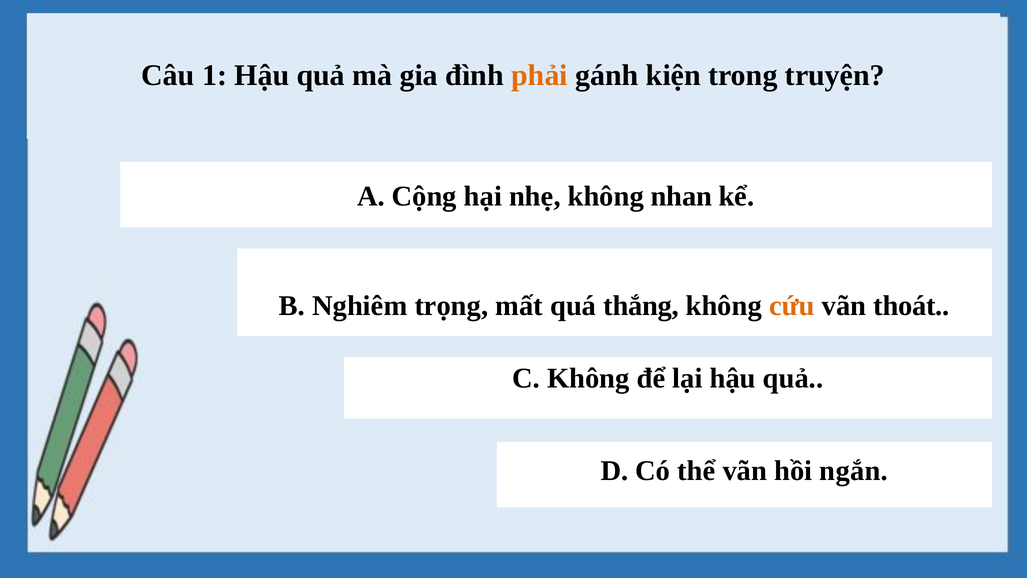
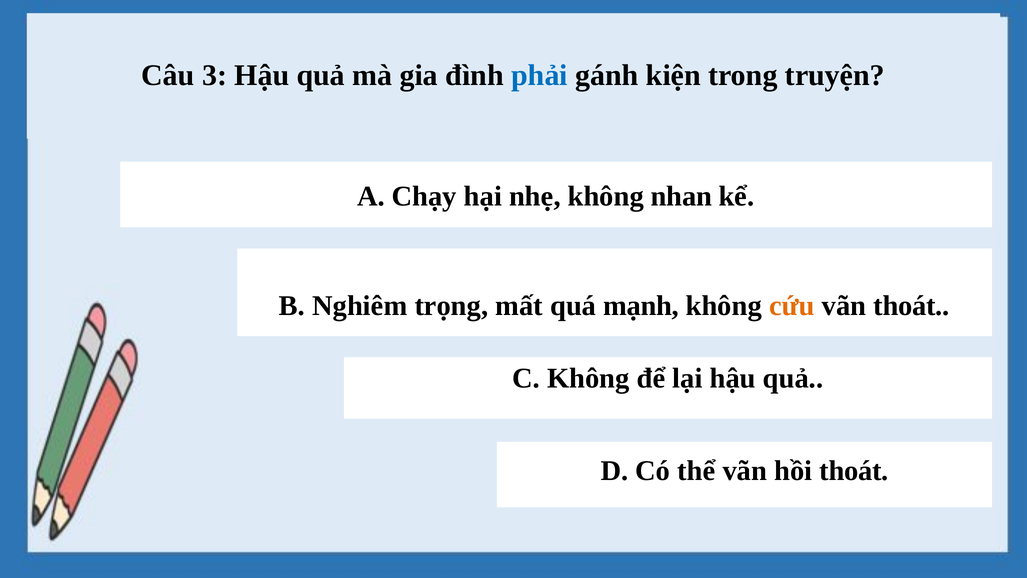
1: 1 -> 3
phải colour: orange -> blue
Cộng: Cộng -> Chạy
thắng: thắng -> mạnh
hồi ngắn: ngắn -> thoát
